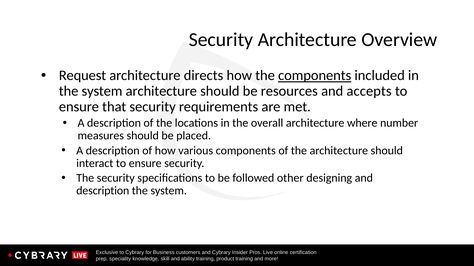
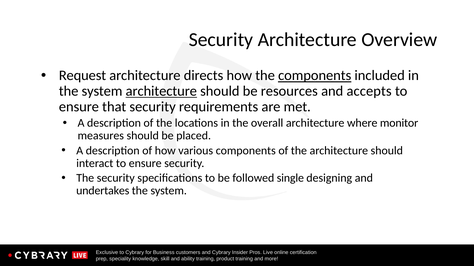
architecture at (161, 91) underline: none -> present
number: number -> monitor
other: other -> single
description at (103, 191): description -> undertakes
